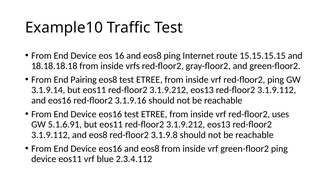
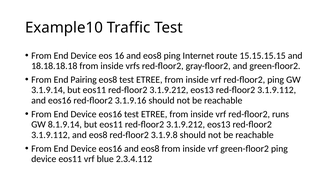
uses: uses -> runs
5.1.6.91: 5.1.6.91 -> 8.1.9.14
